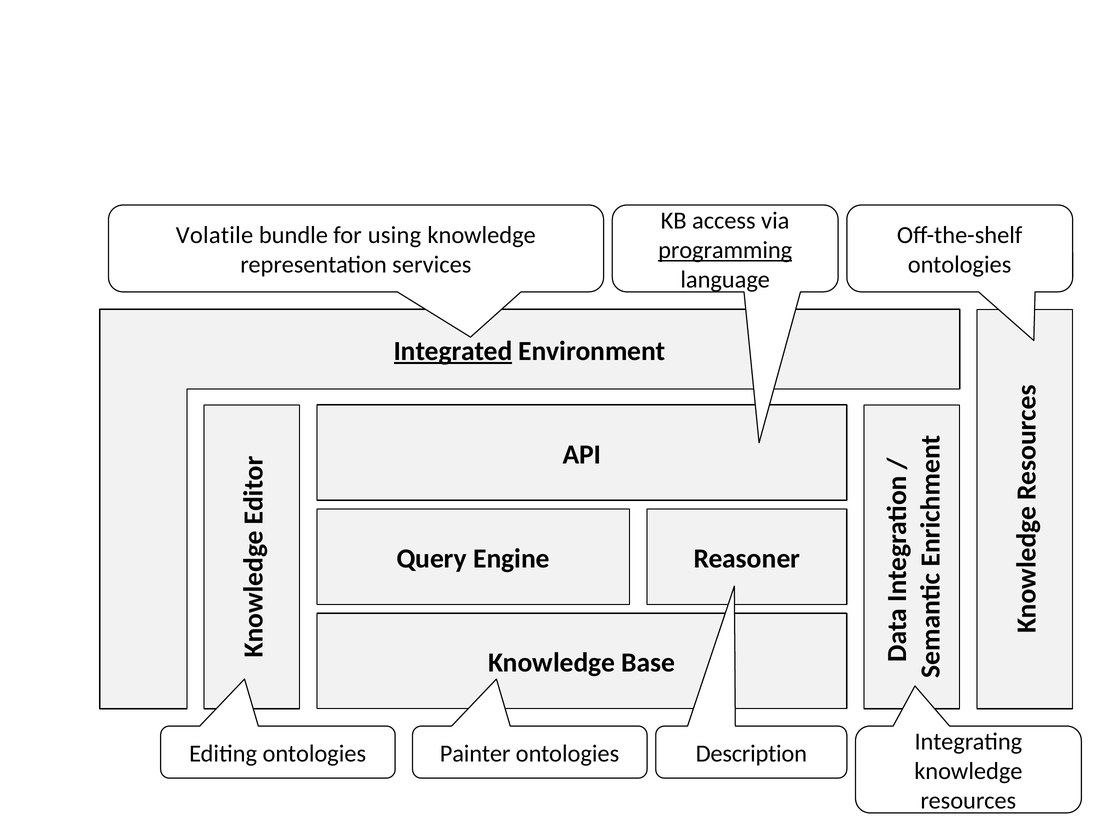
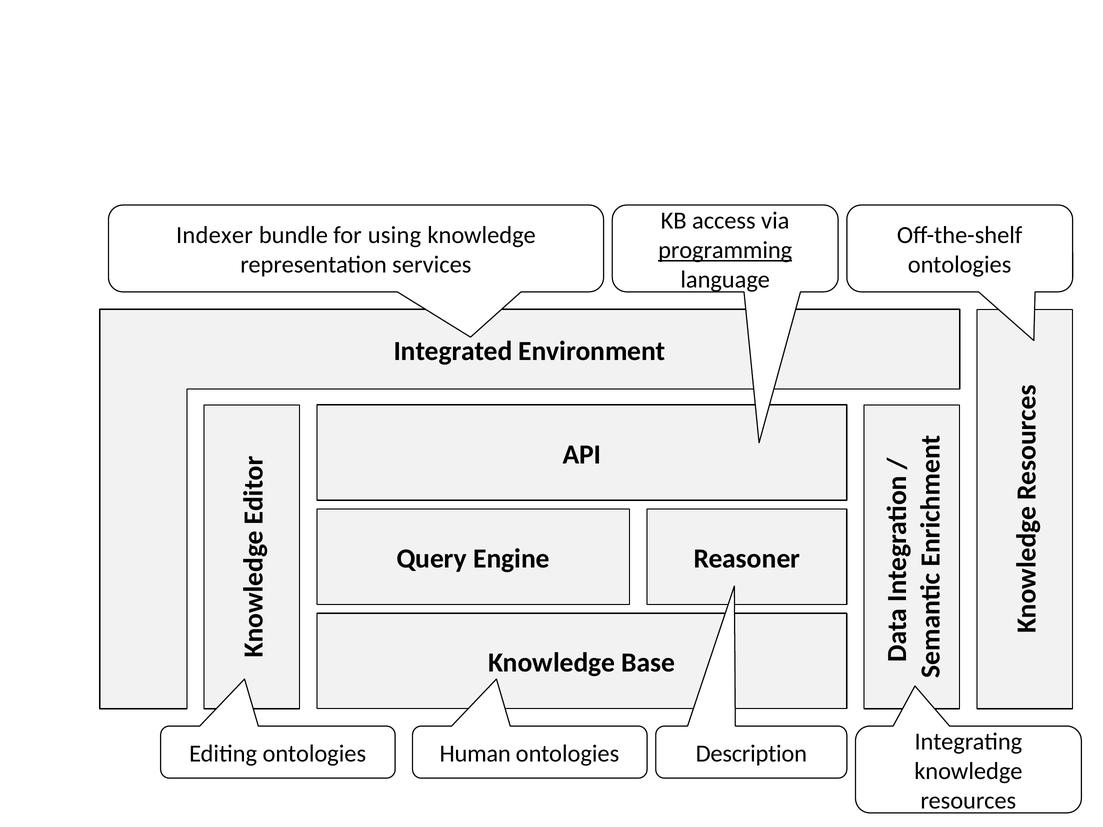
Volatile: Volatile -> Indexer
Integrated underline: present -> none
Painter: Painter -> Human
